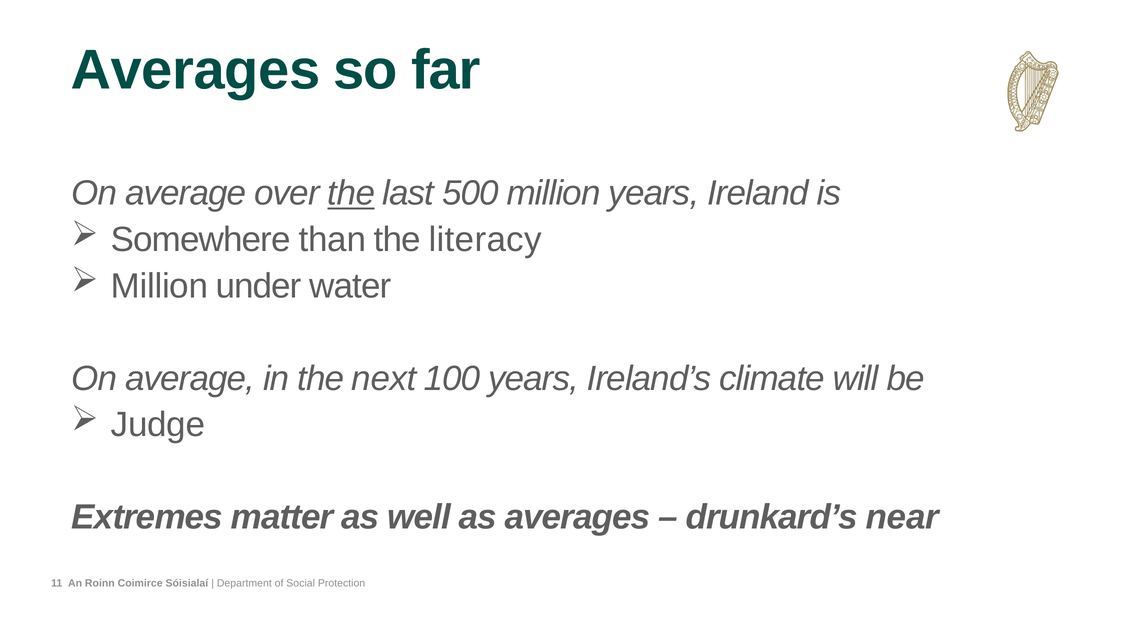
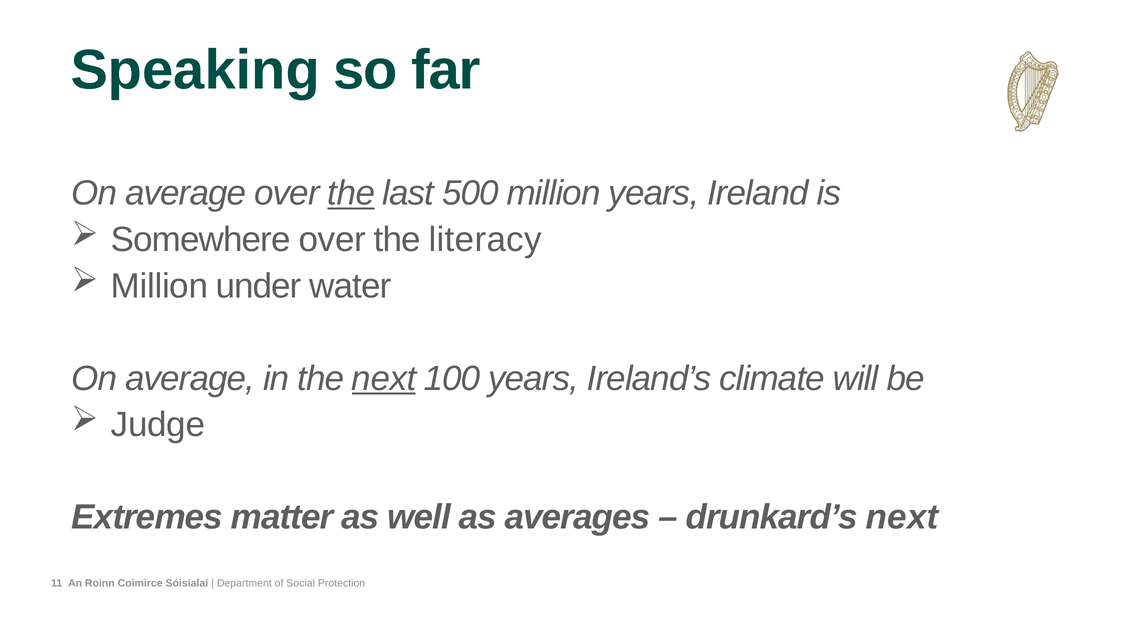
Averages at (195, 70): Averages -> Speaking
Somewhere than: than -> over
next at (384, 379) underline: none -> present
drunkard’s near: near -> next
